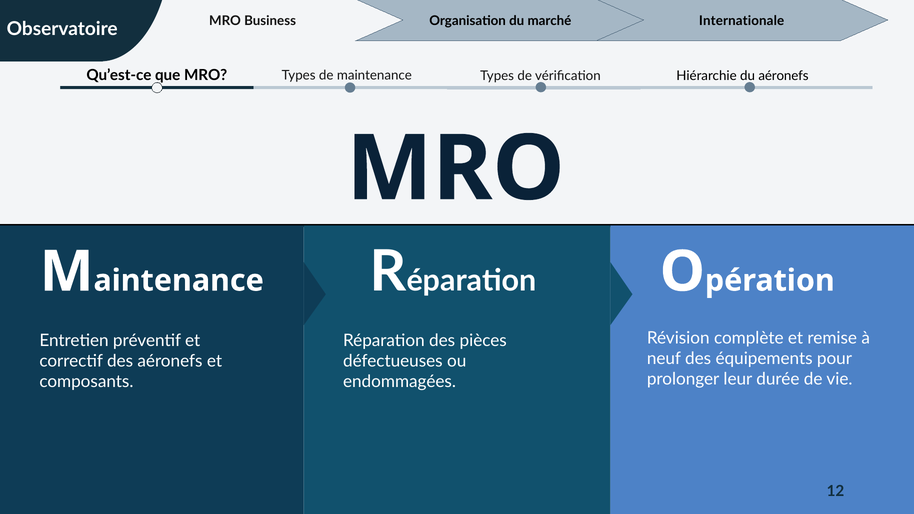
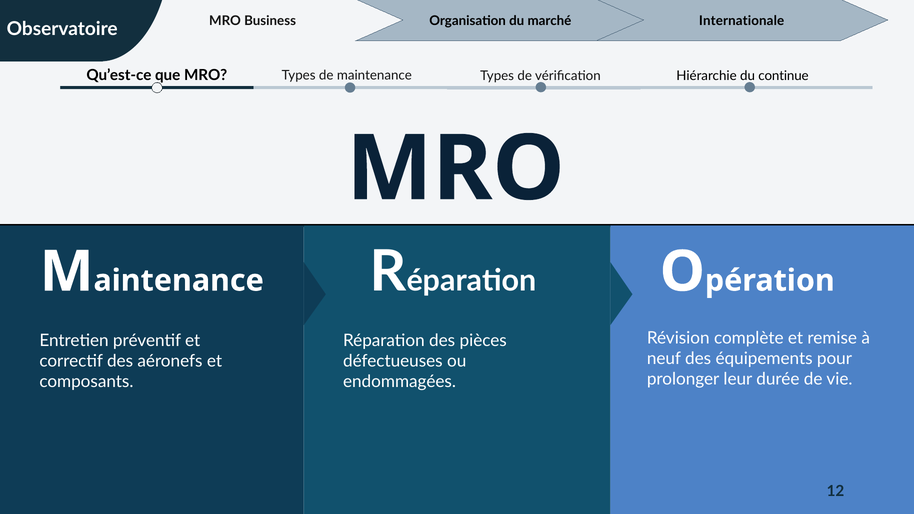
aéronefs at (783, 76): aéronefs -> continue
